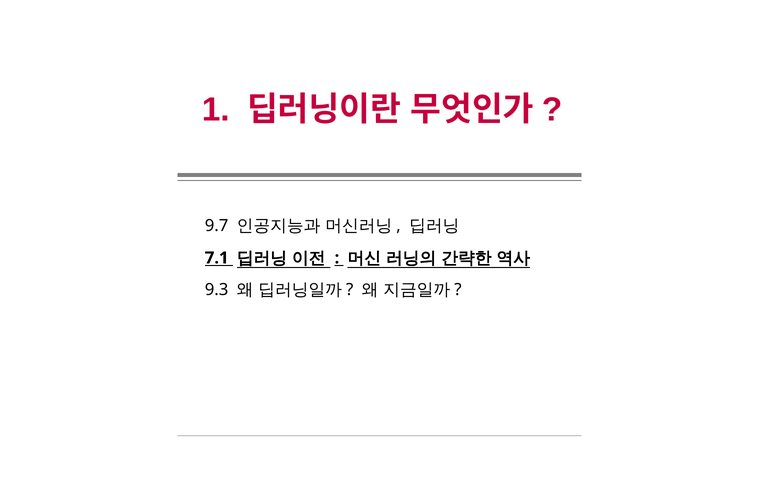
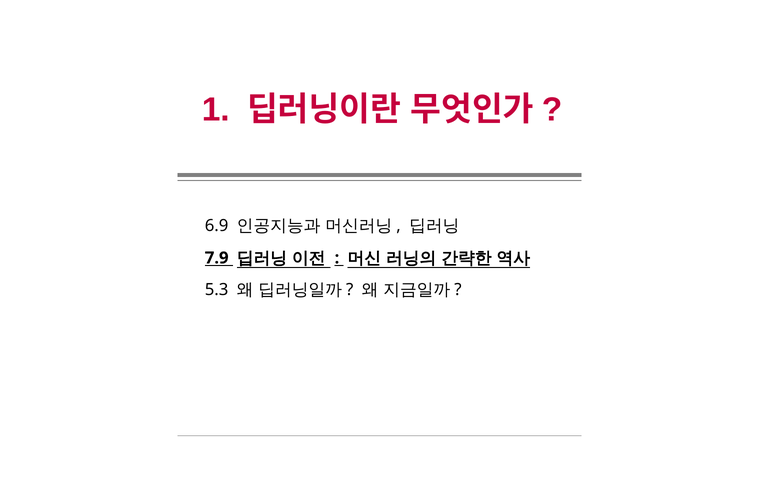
9.7: 9.7 -> 6.9
7.1: 7.1 -> 7.9
9.3: 9.3 -> 5.3
